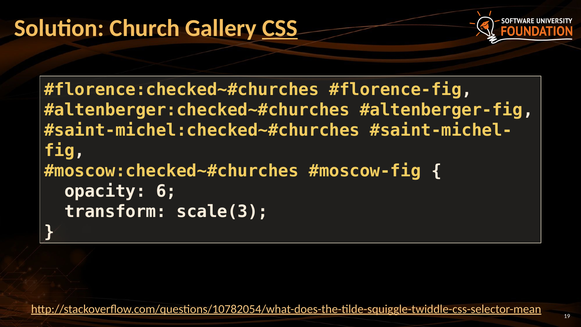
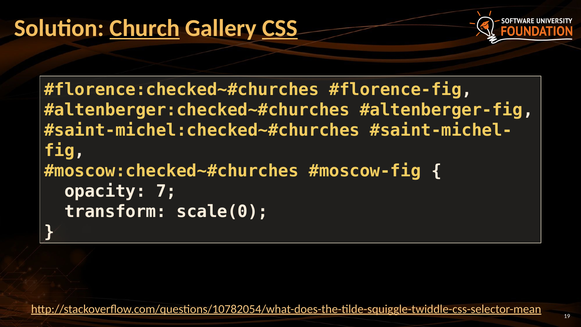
Church underline: none -> present
6: 6 -> 7
scale(3: scale(3 -> scale(0
